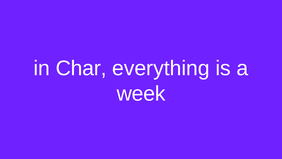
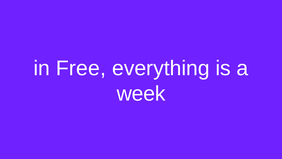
Char: Char -> Free
